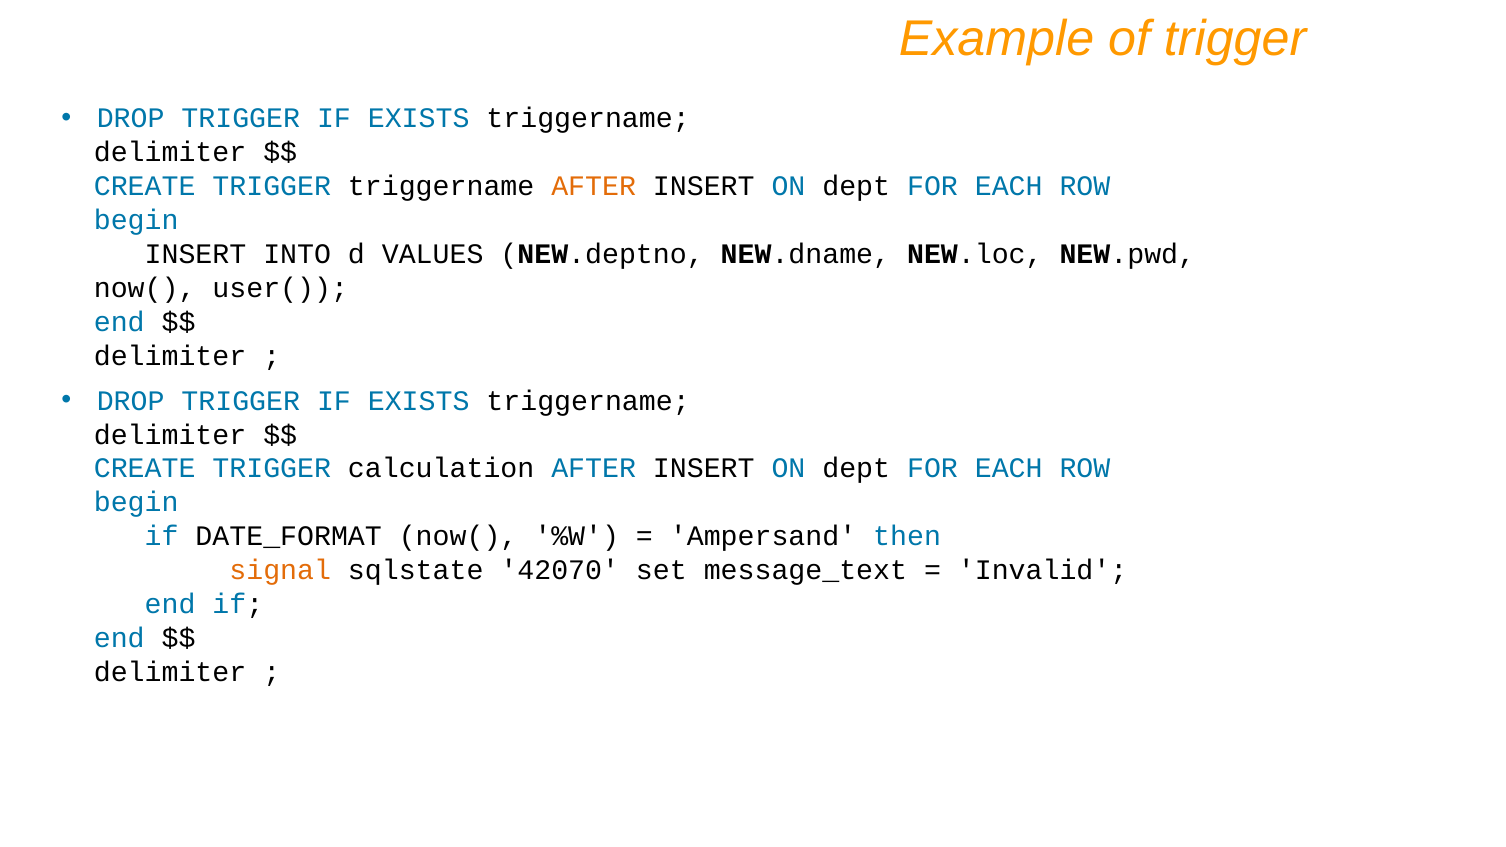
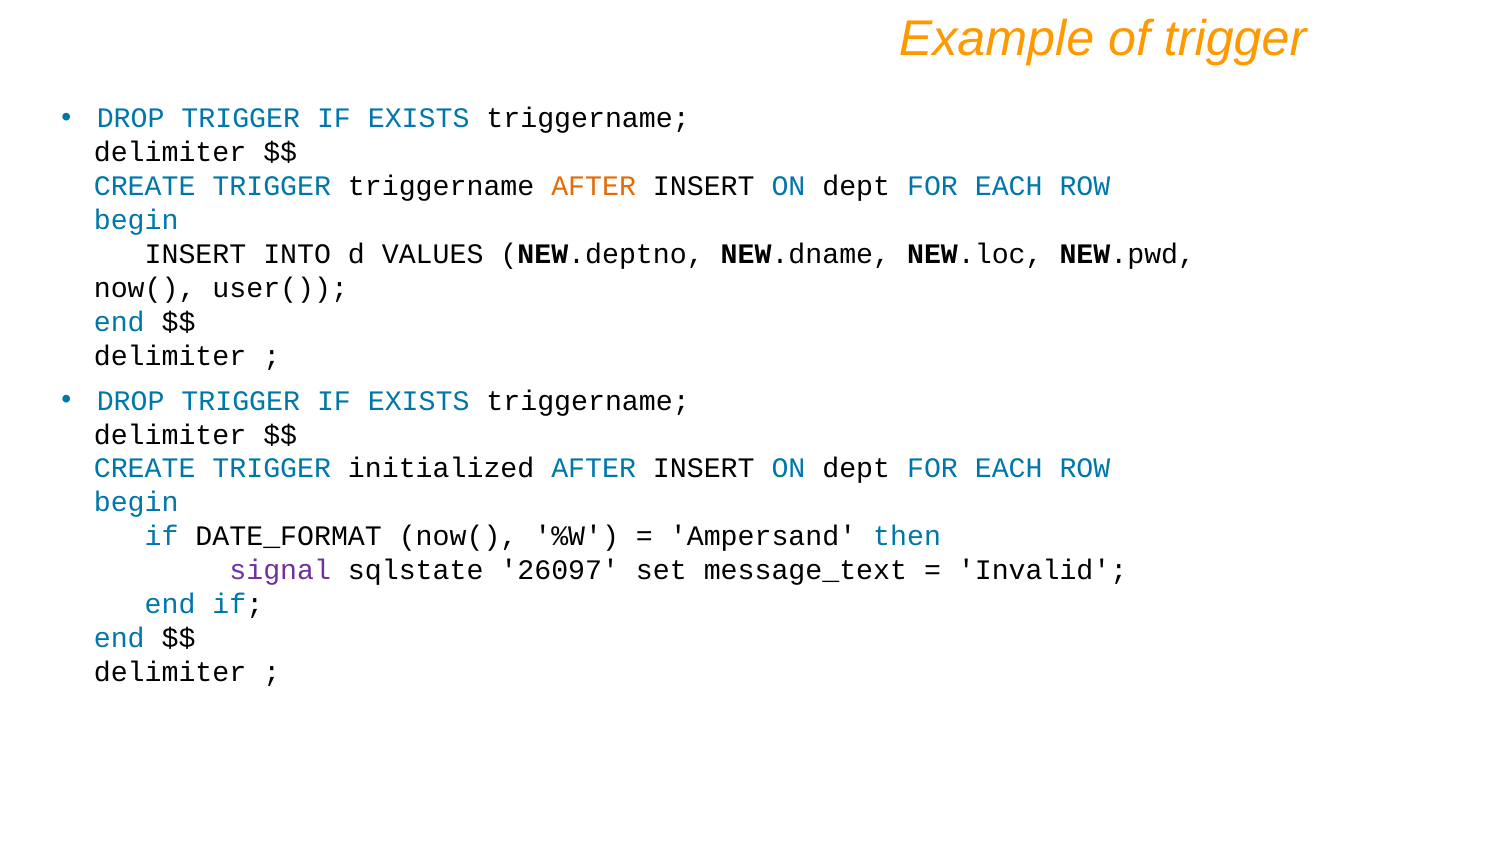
calculation: calculation -> initialized
signal colour: orange -> purple
42070: 42070 -> 26097
